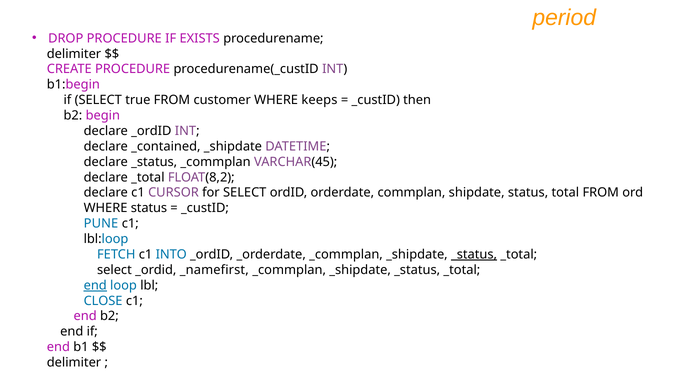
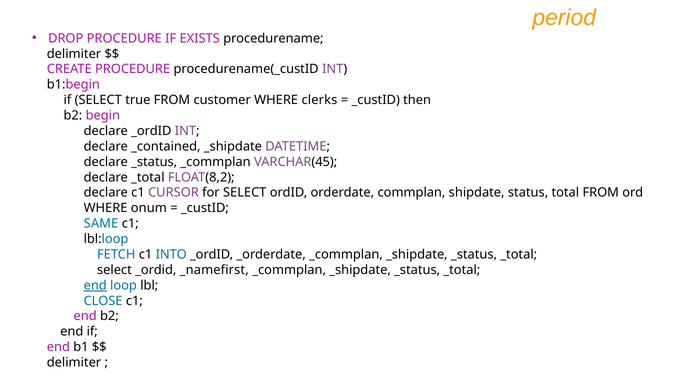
keeps: keeps -> clerks
WHERE status: status -> onum
PUNE: PUNE -> SAME
_status at (474, 255) underline: present -> none
